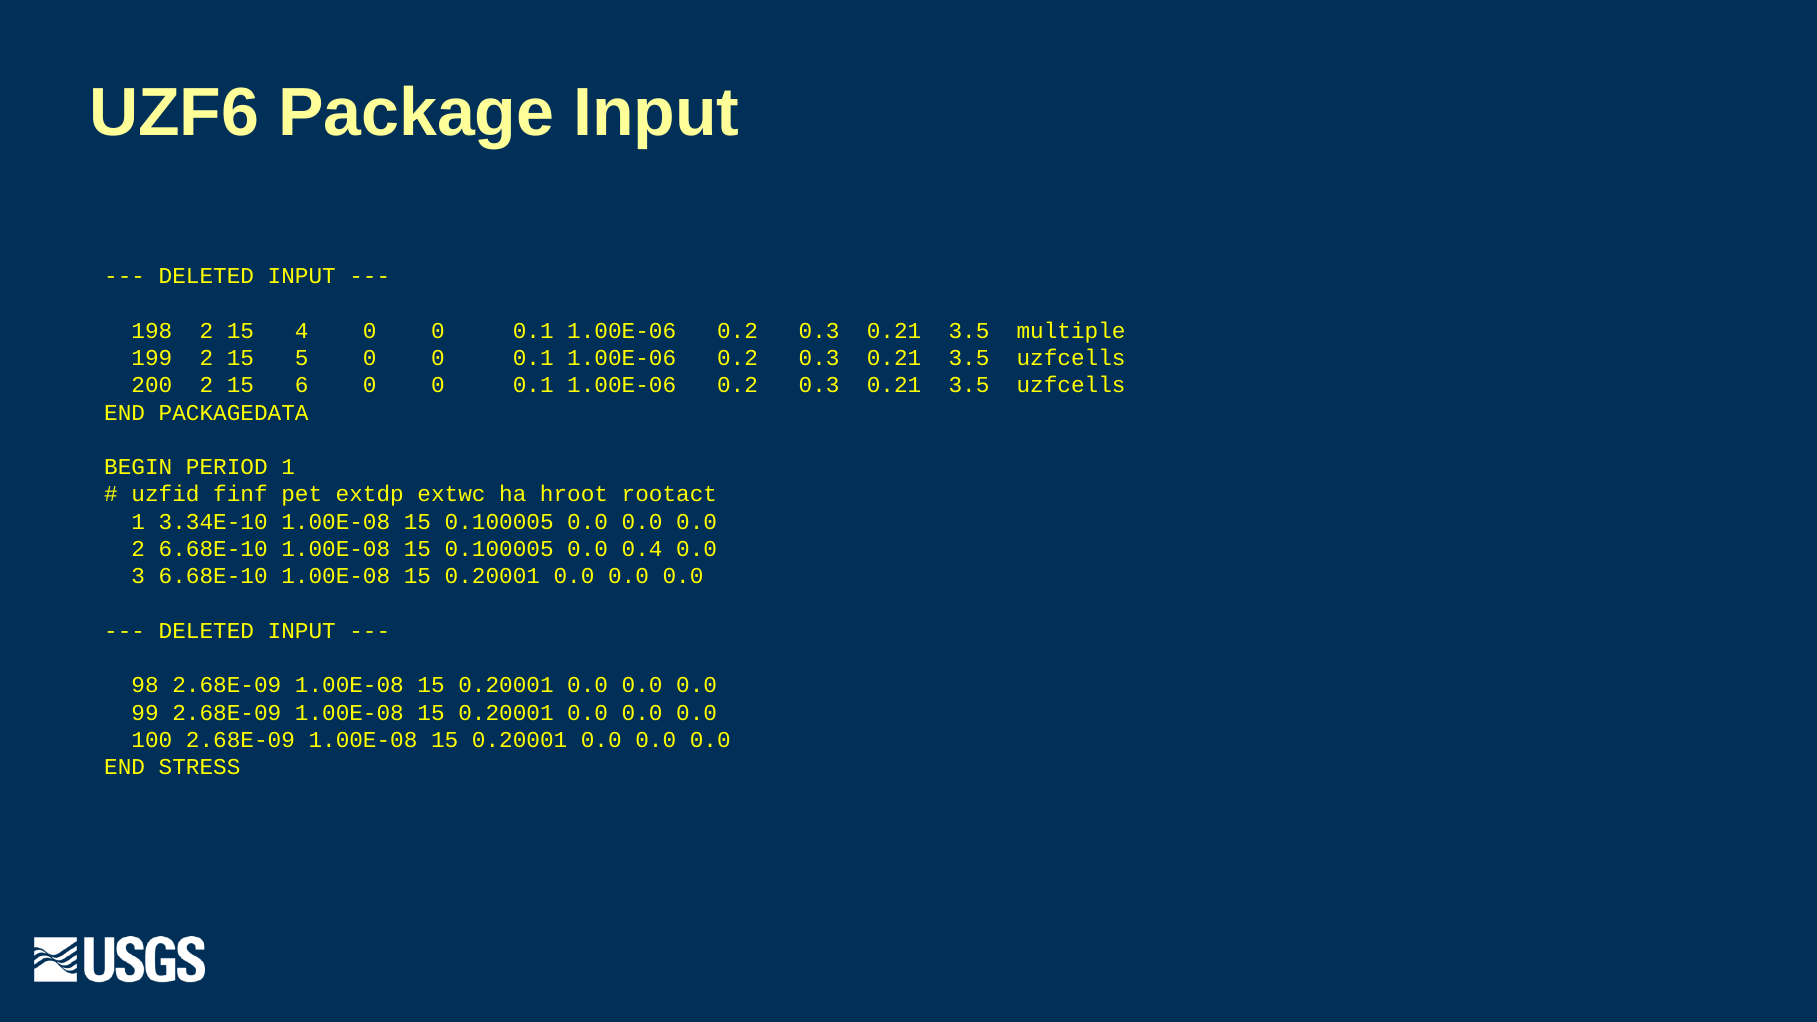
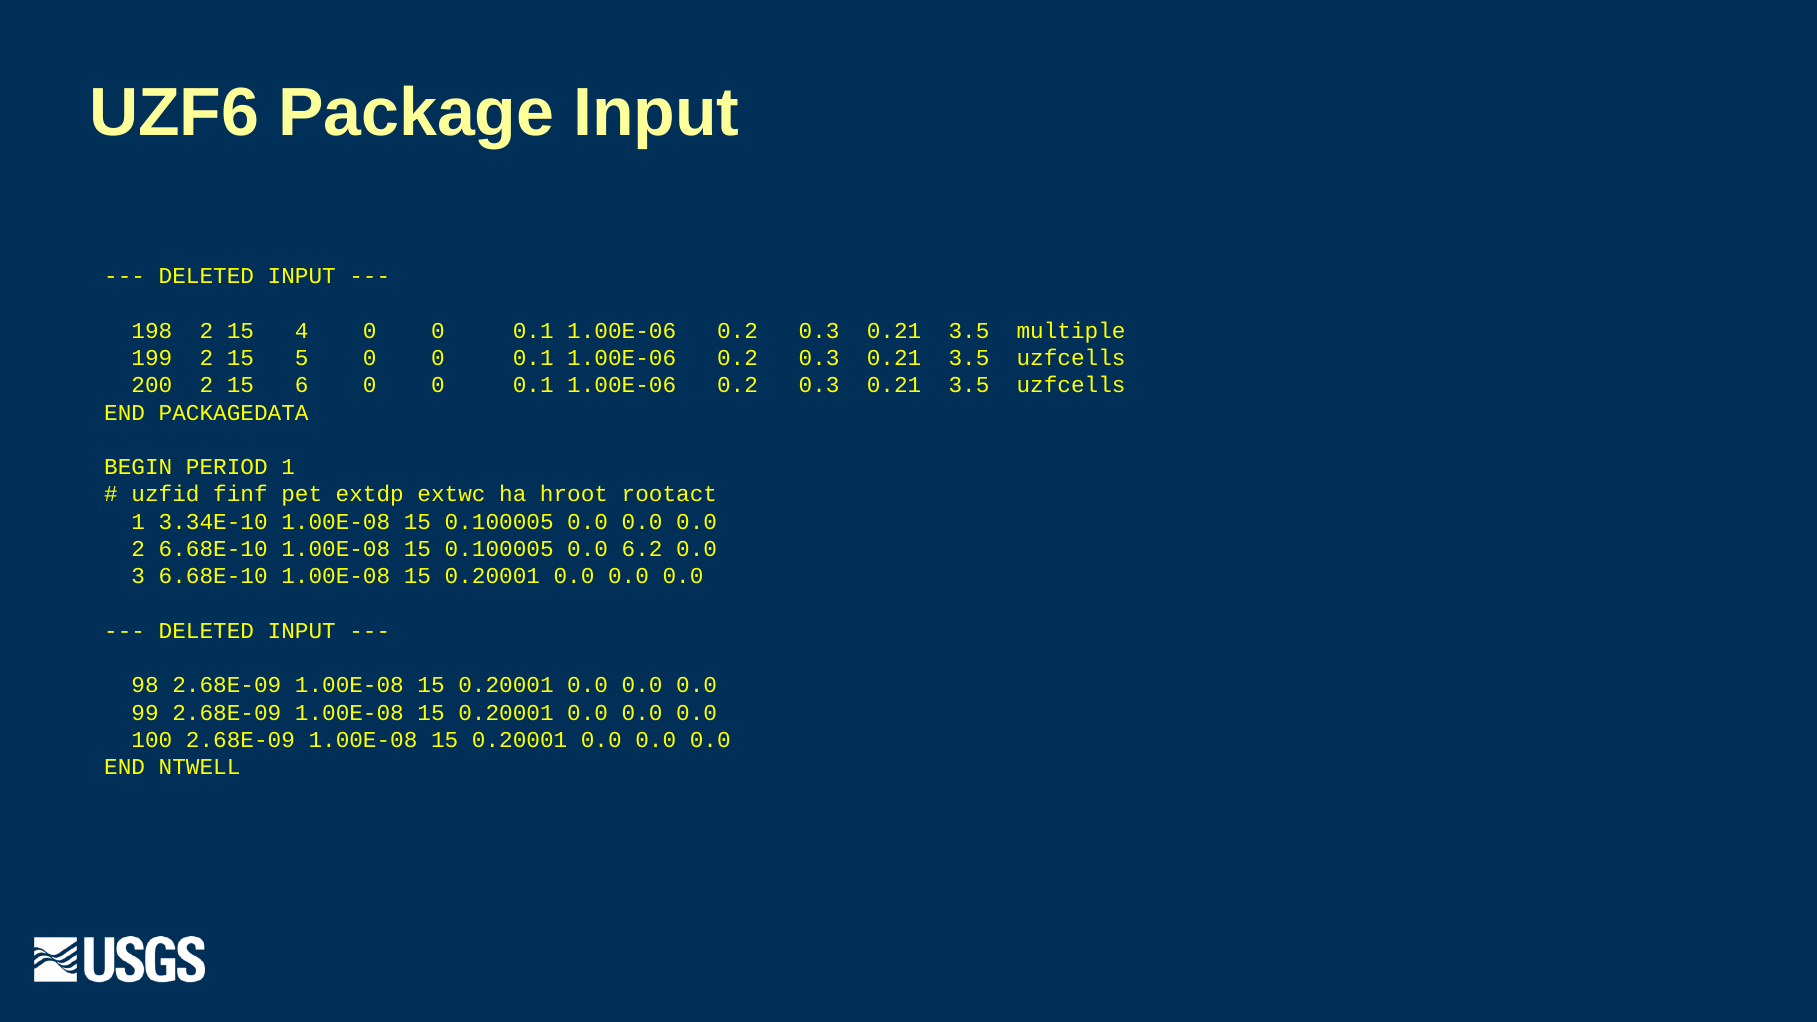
0.4: 0.4 -> 6.2
STRESS: STRESS -> NTWELL
